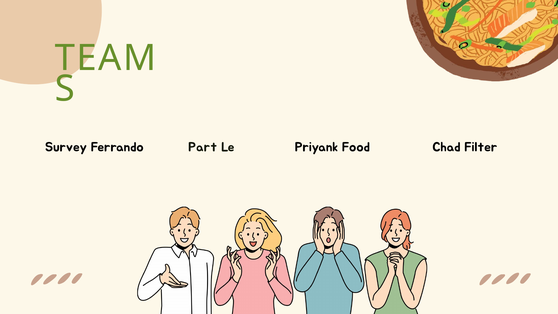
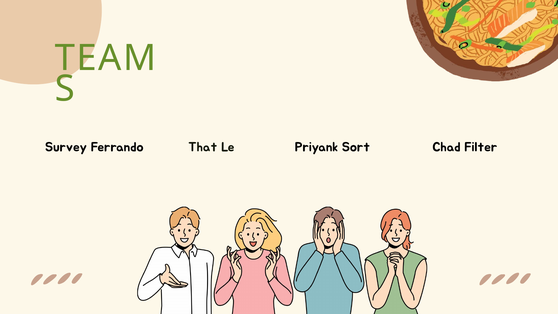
Part: Part -> That
Food: Food -> Sort
